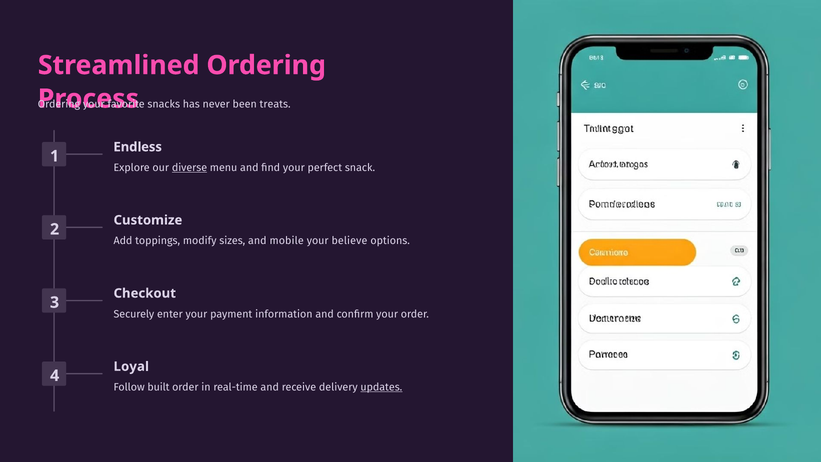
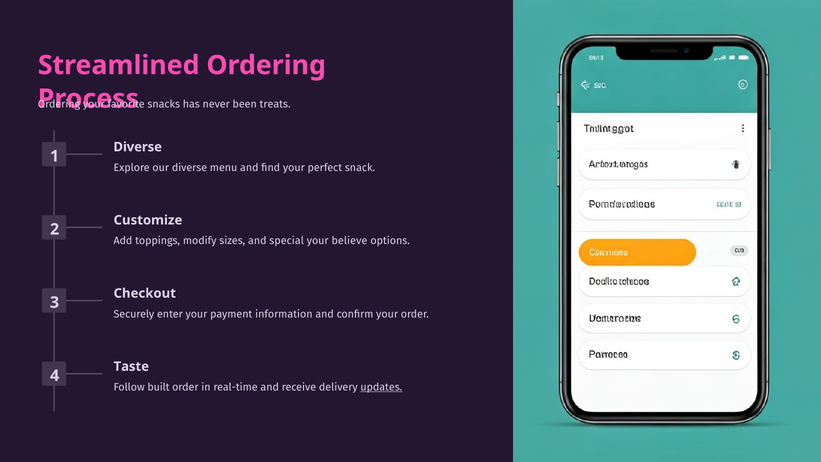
Endless at (138, 147): Endless -> Diverse
diverse at (189, 168) underline: present -> none
mobile: mobile -> special
Loyal: Loyal -> Taste
